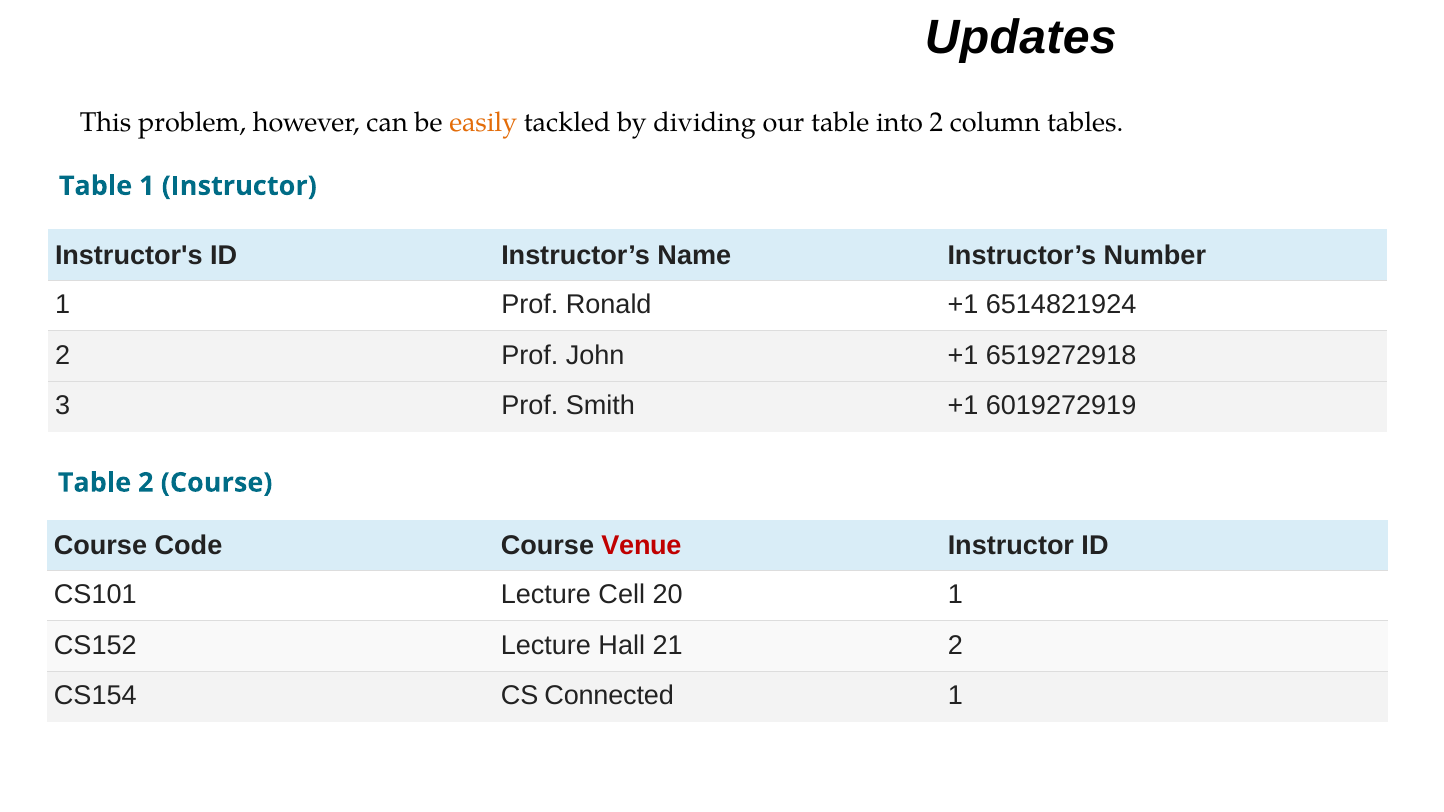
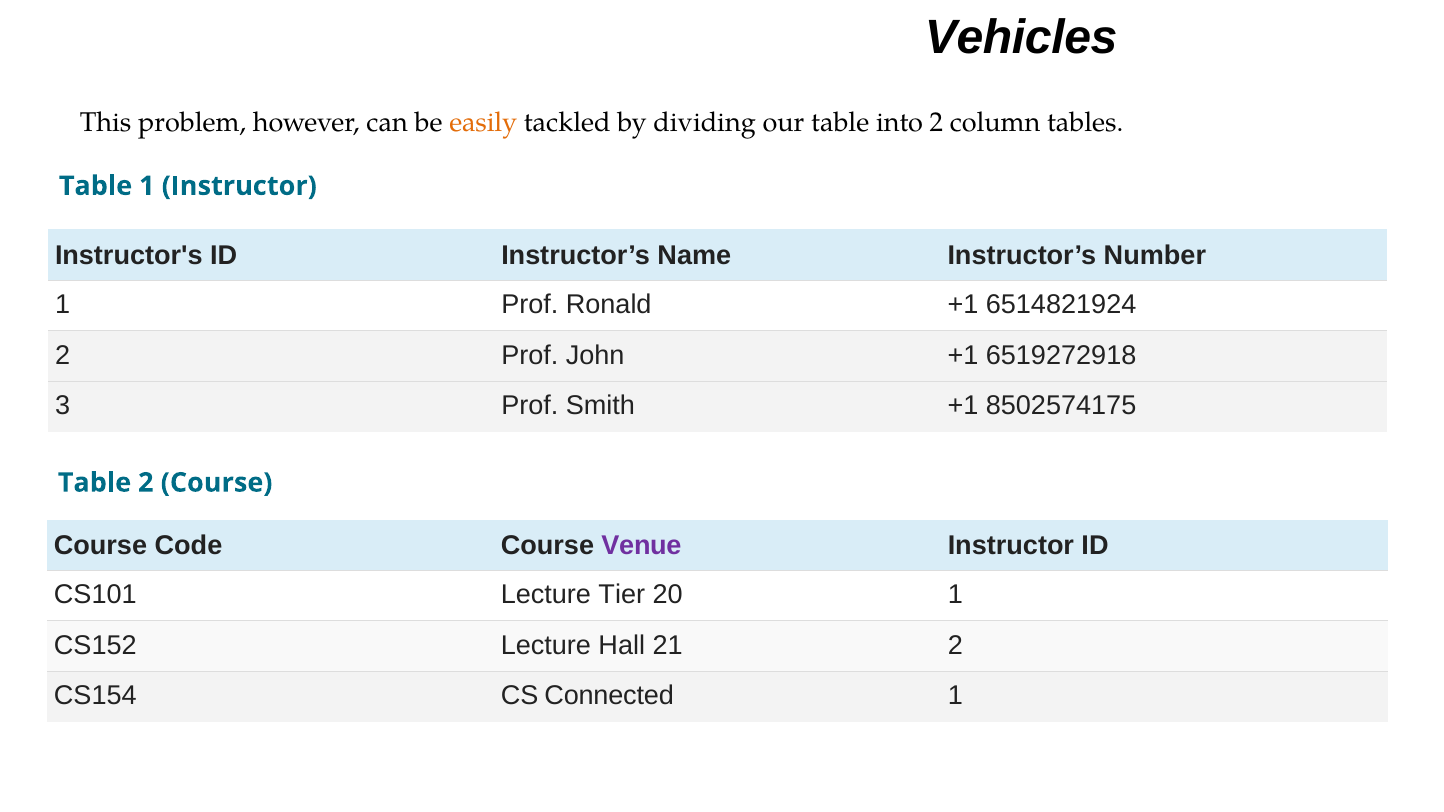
Updates: Updates -> Vehicles
6019272919: 6019272919 -> 8502574175
Venue colour: red -> purple
Cell: Cell -> Tier
